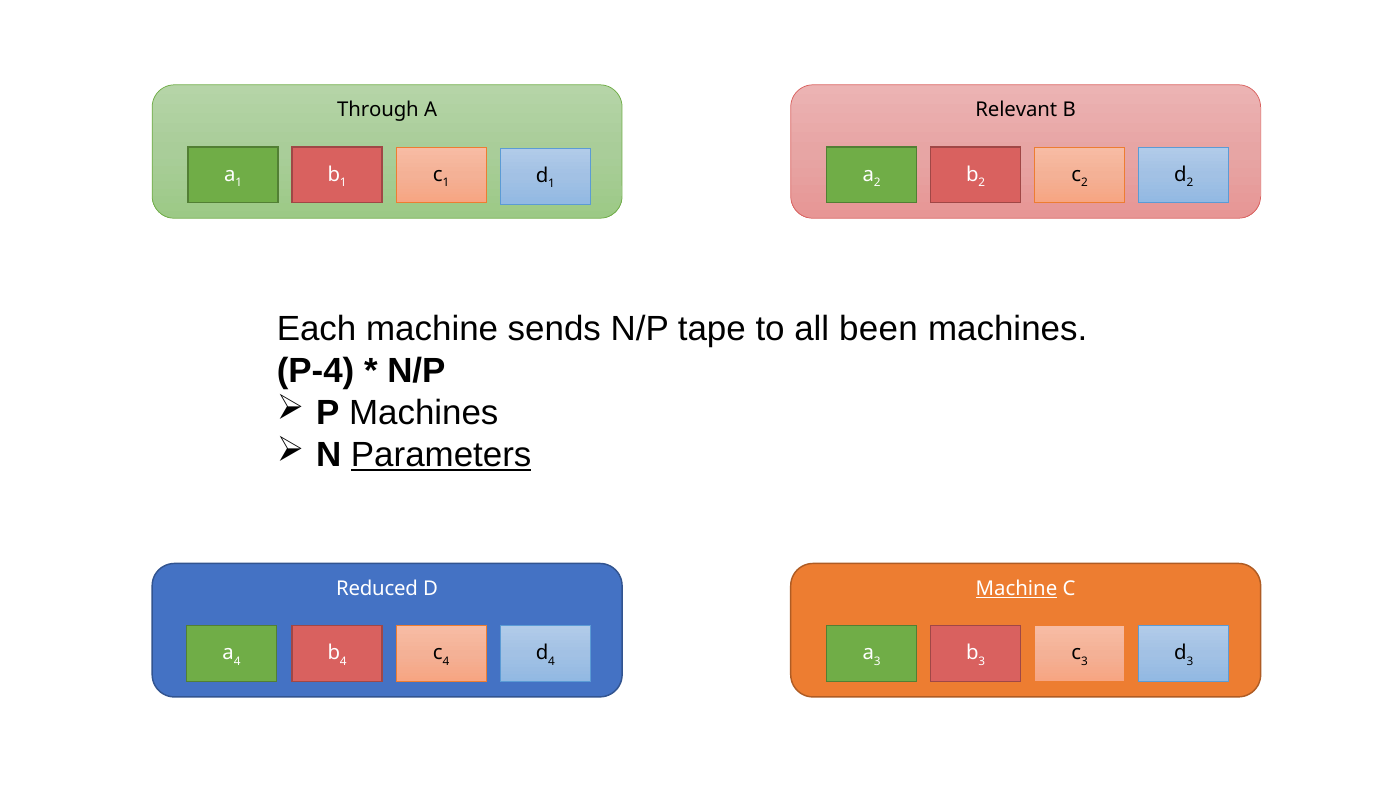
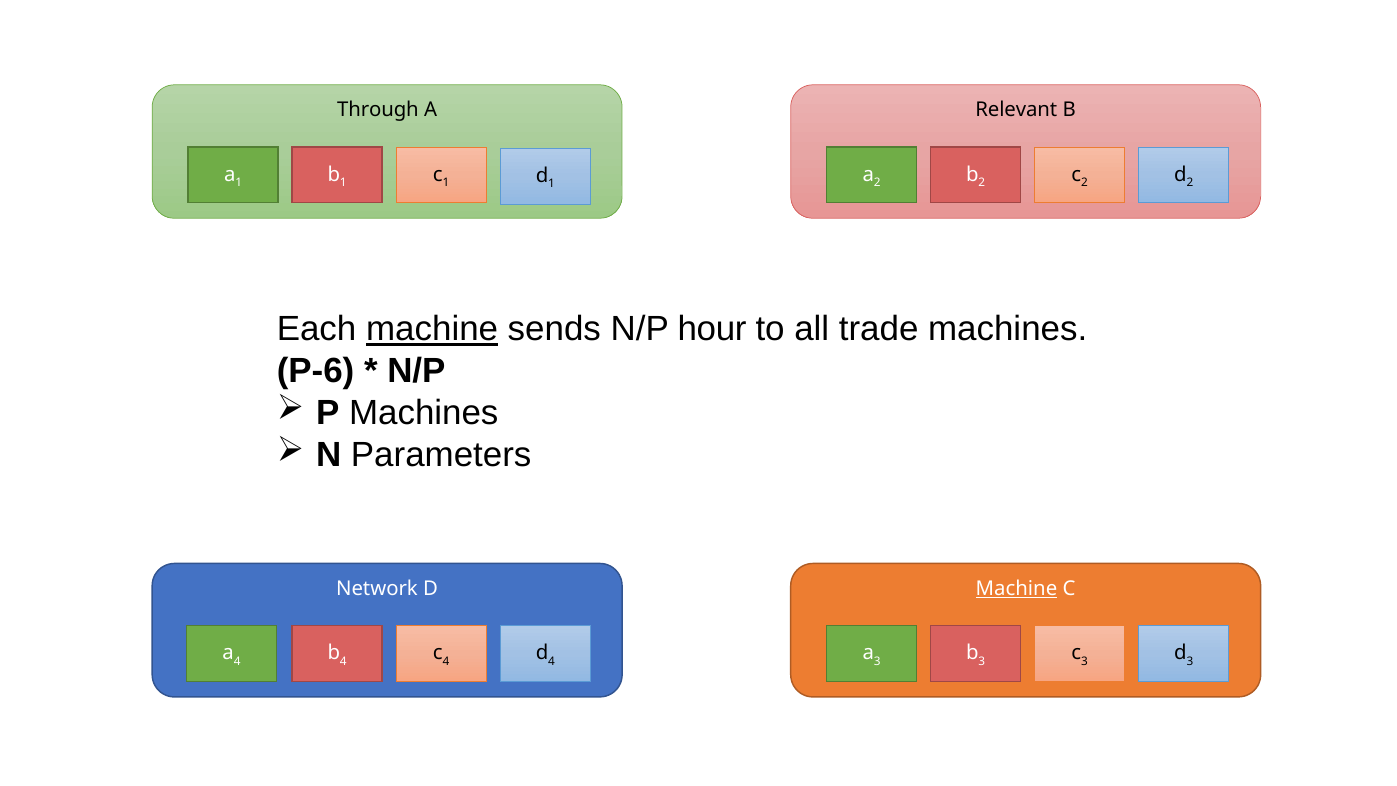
machine at (432, 329) underline: none -> present
tape: tape -> hour
been: been -> trade
P-4: P-4 -> P-6
Parameters underline: present -> none
Reduced: Reduced -> Network
